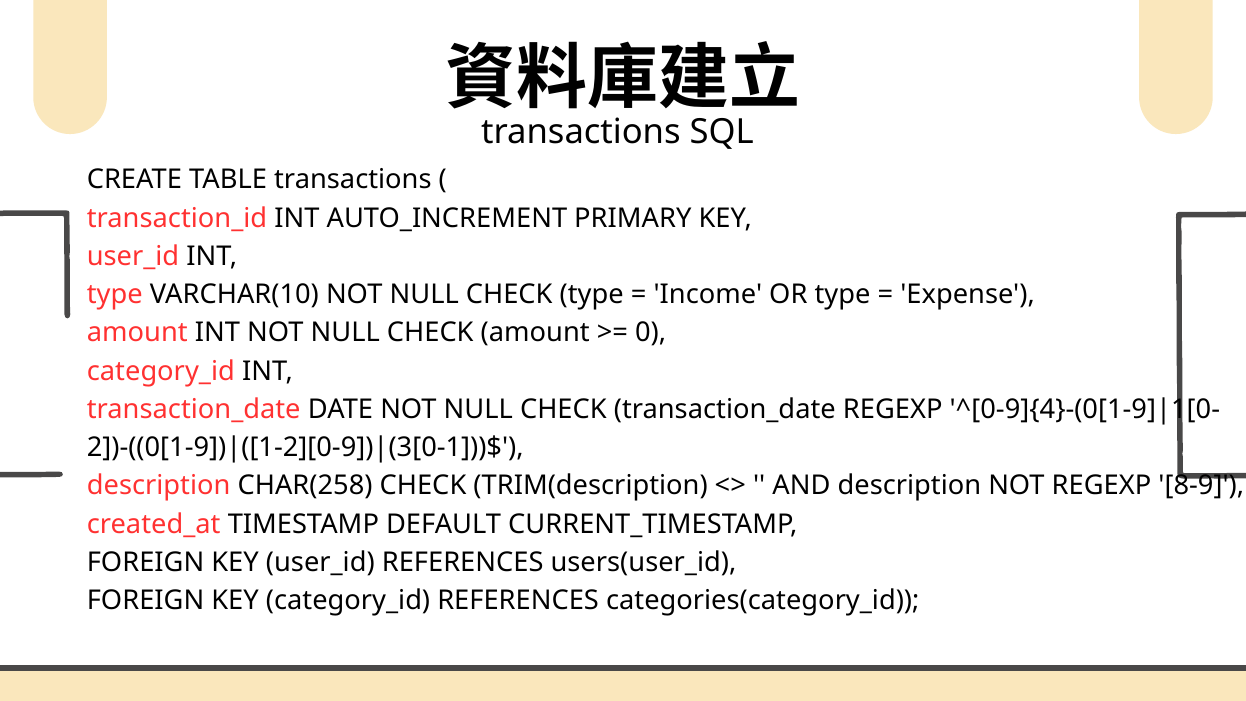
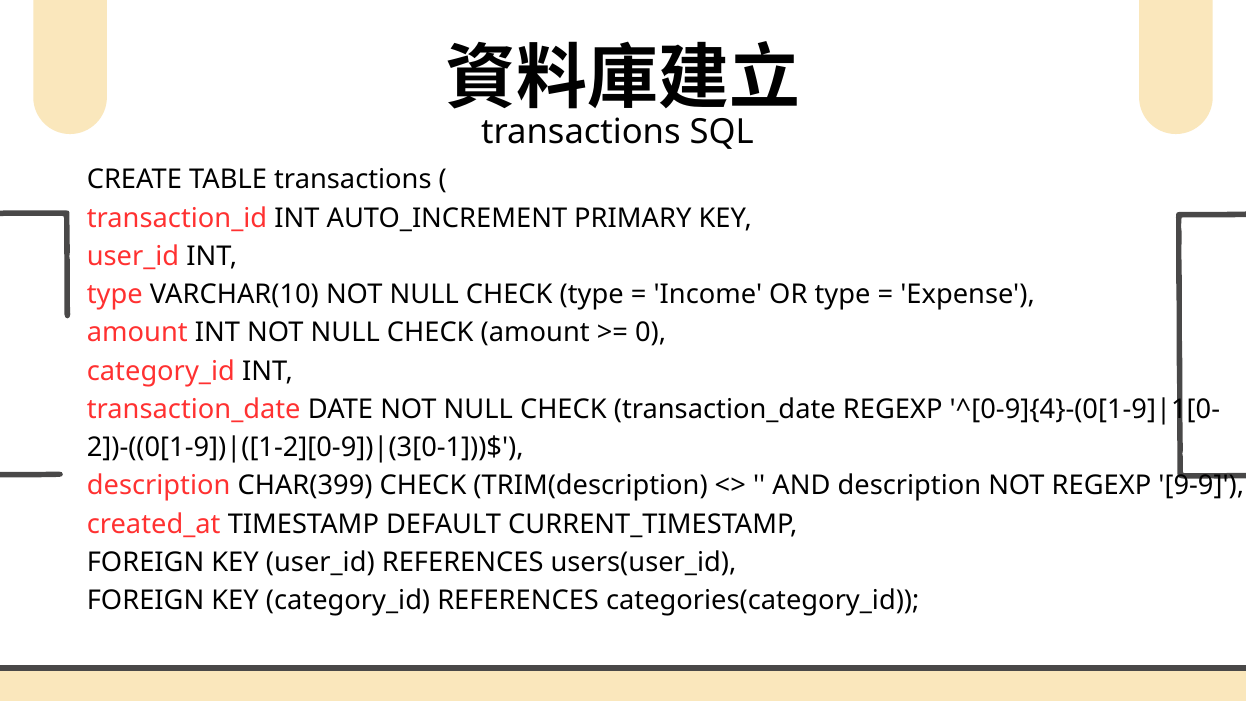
CHAR(258: CHAR(258 -> CHAR(399
8-9: 8-9 -> 9-9
